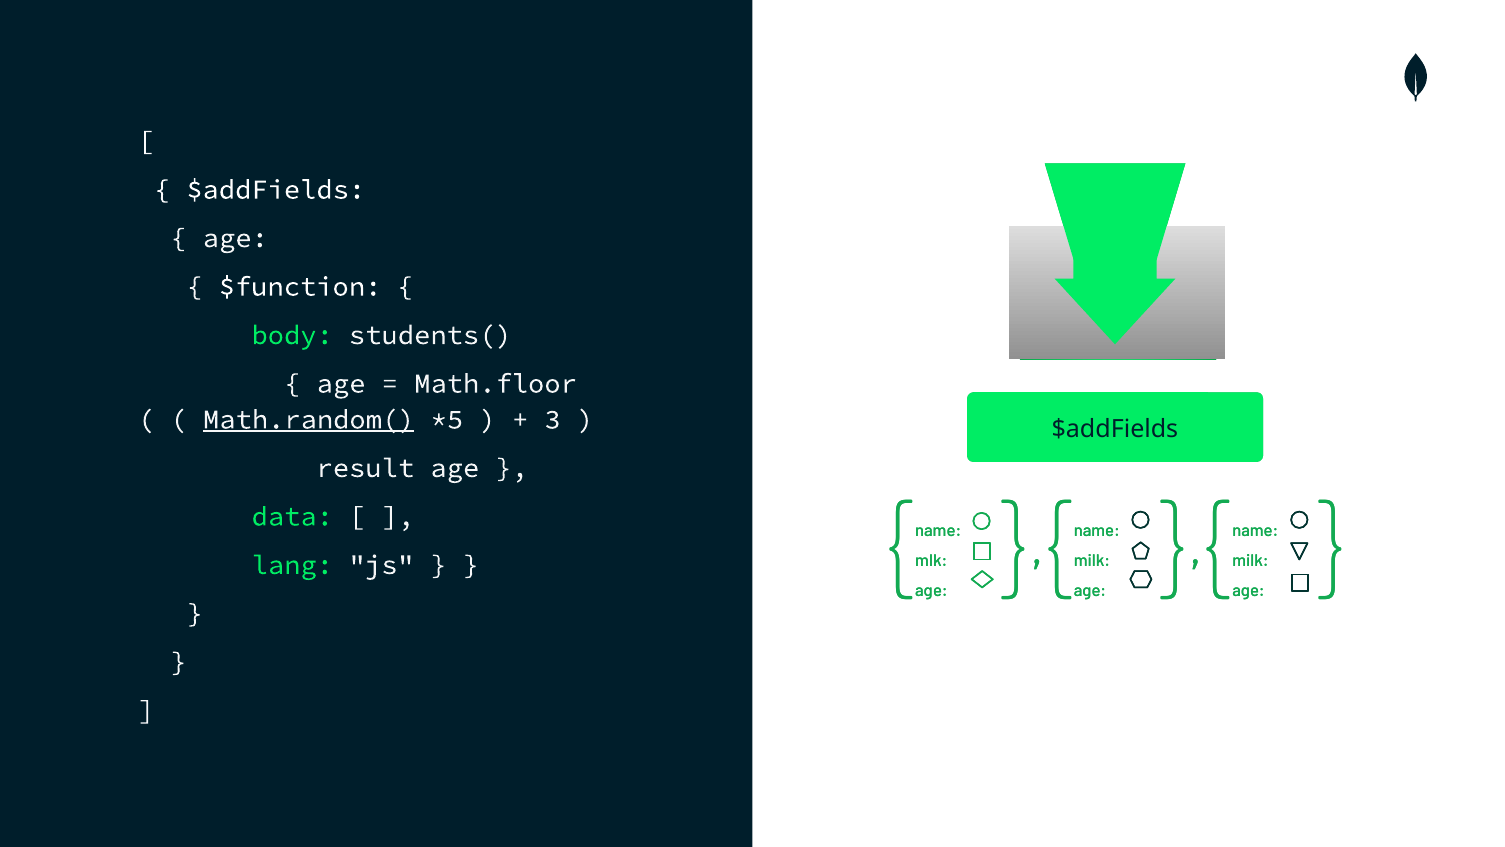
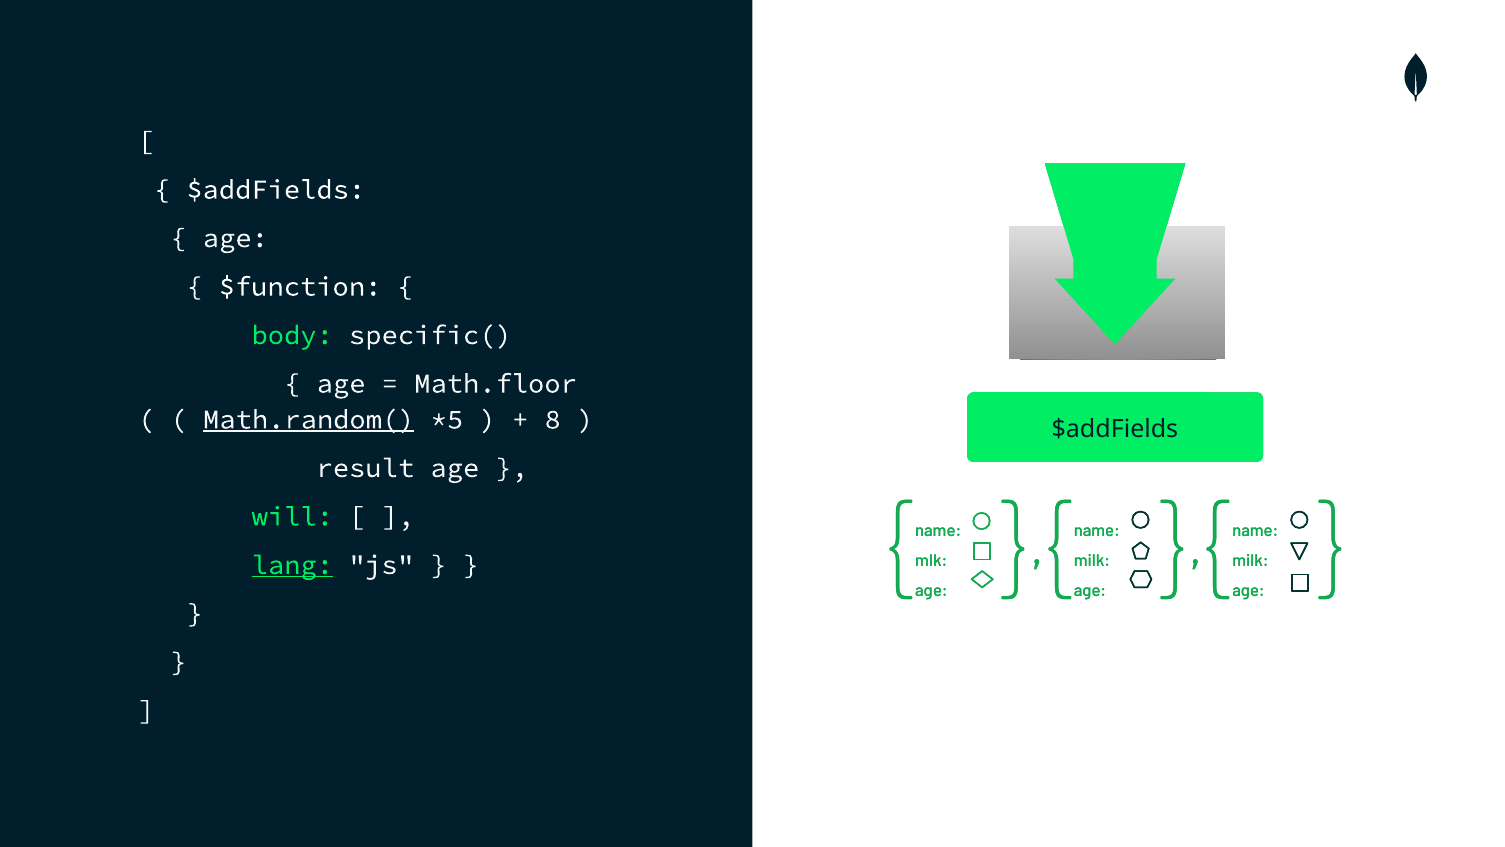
students(: students( -> specific(
3: 3 -> 8
data: data -> will
lang underline: none -> present
